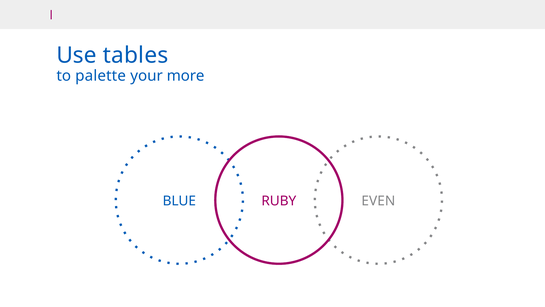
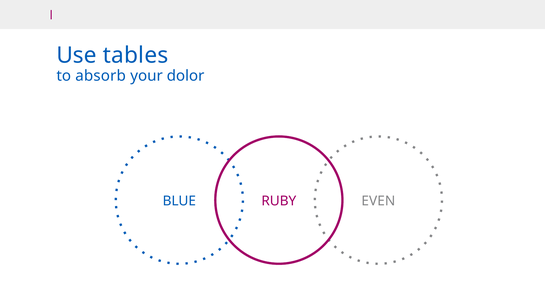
palette: palette -> absorb
more: more -> dolor
